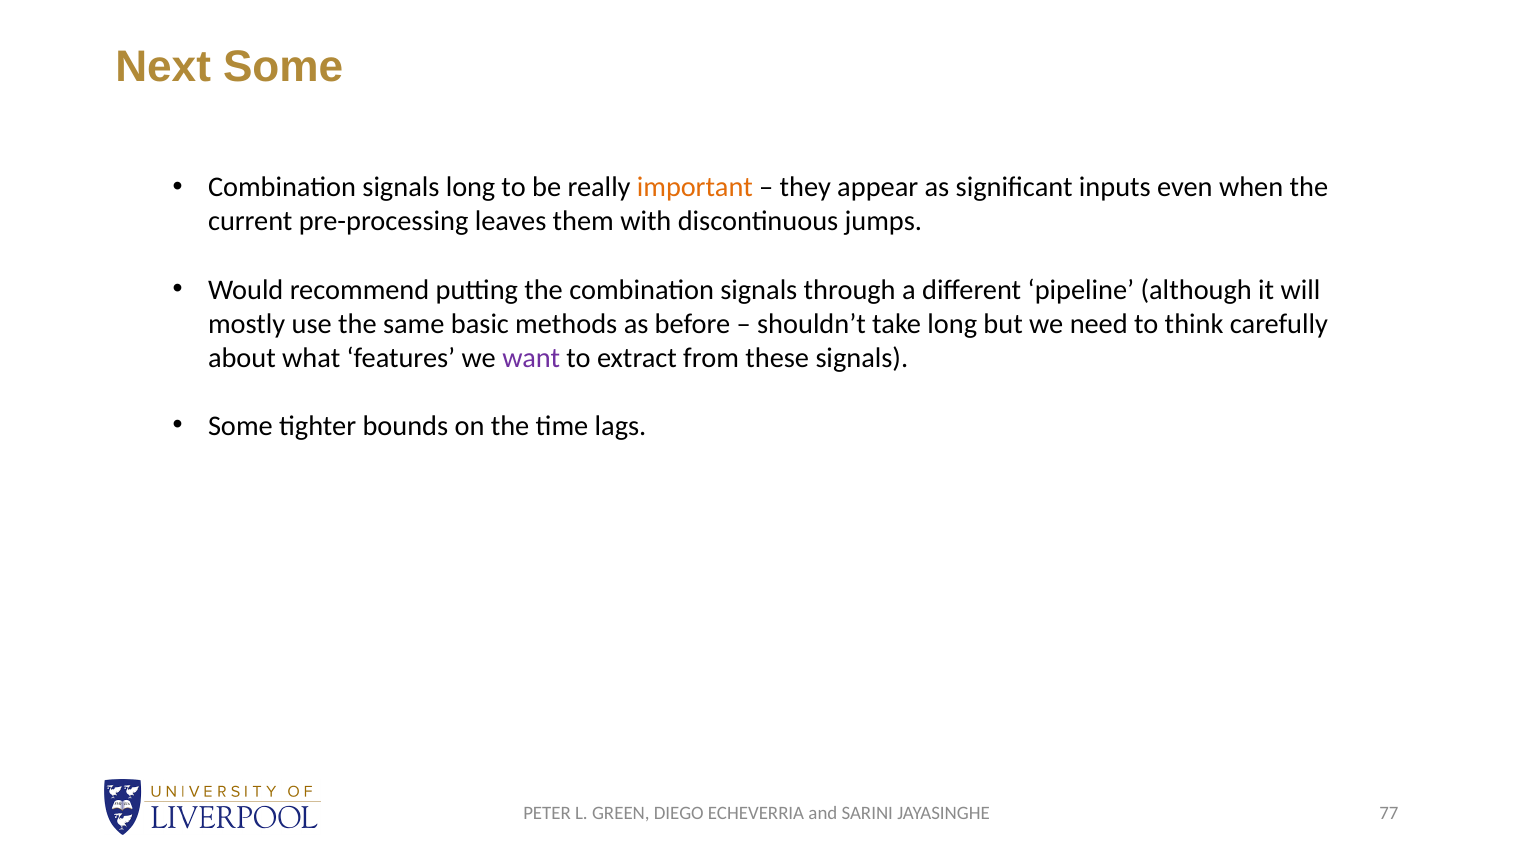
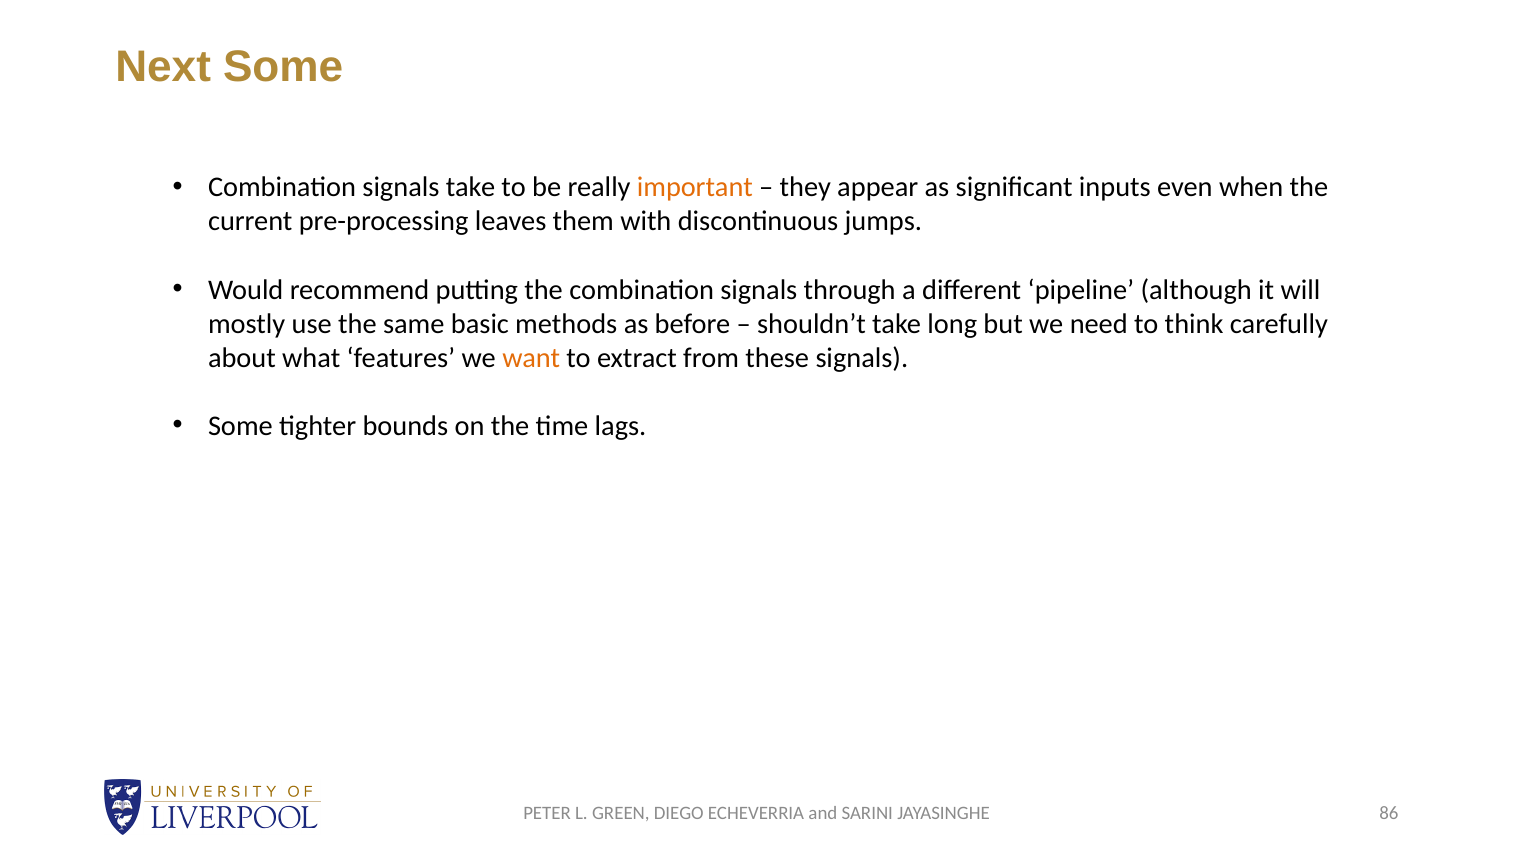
signals long: long -> take
want colour: purple -> orange
77: 77 -> 86
